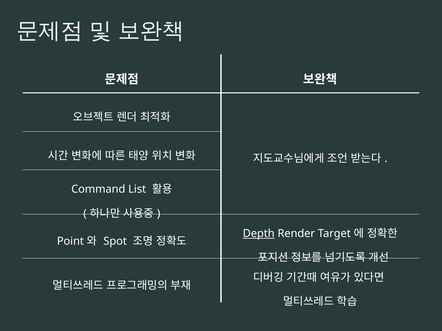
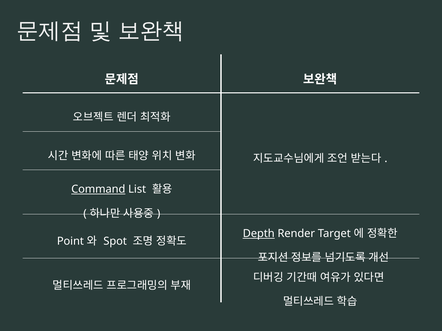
Command underline: none -> present
